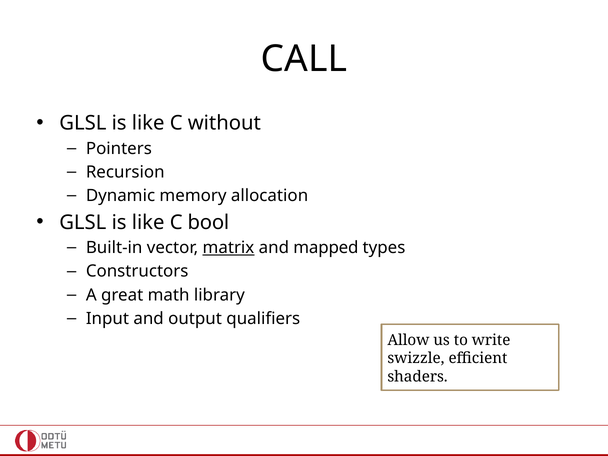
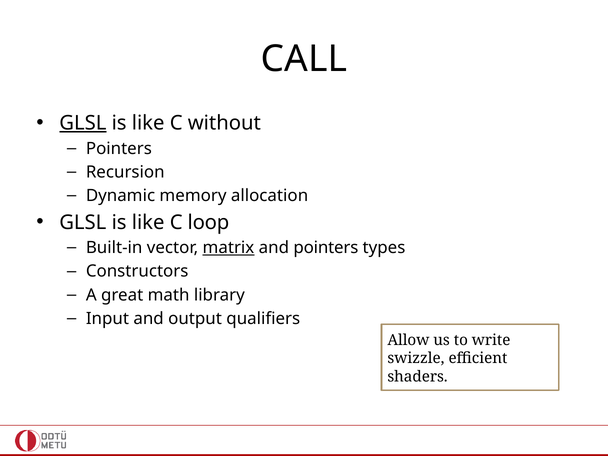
GLSL at (83, 123) underline: none -> present
bool: bool -> loop
and mapped: mapped -> pointers
